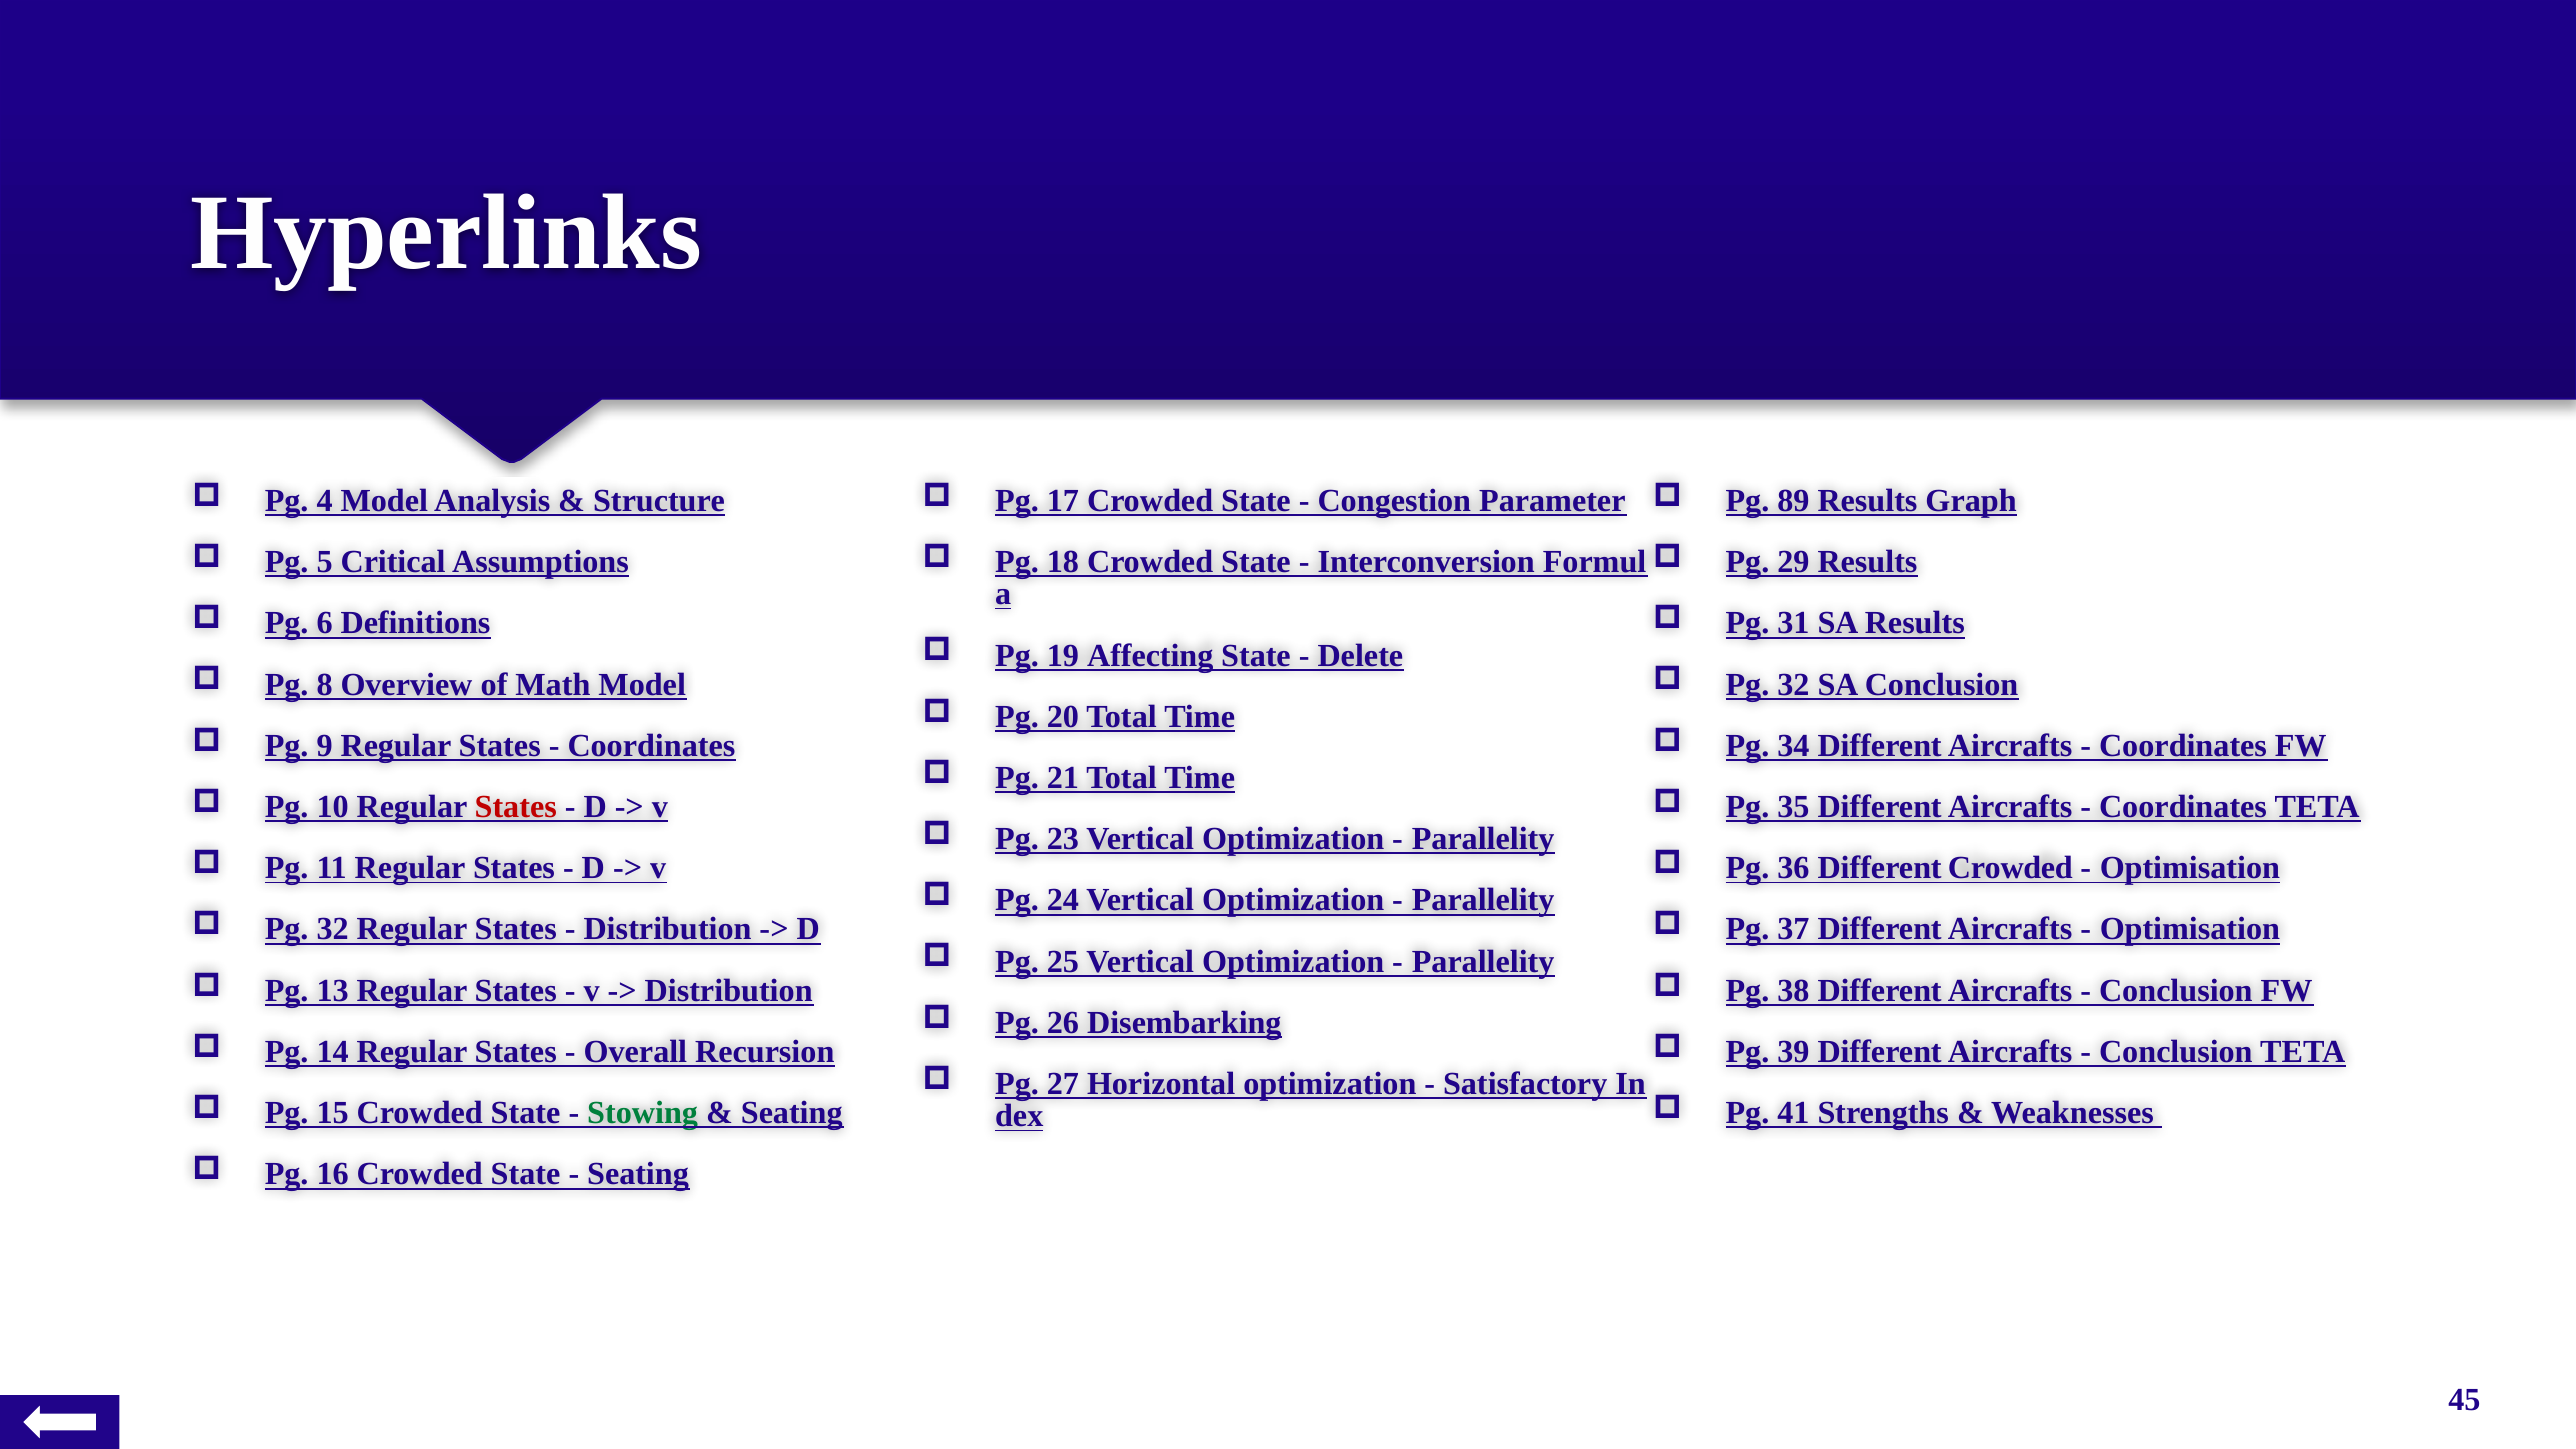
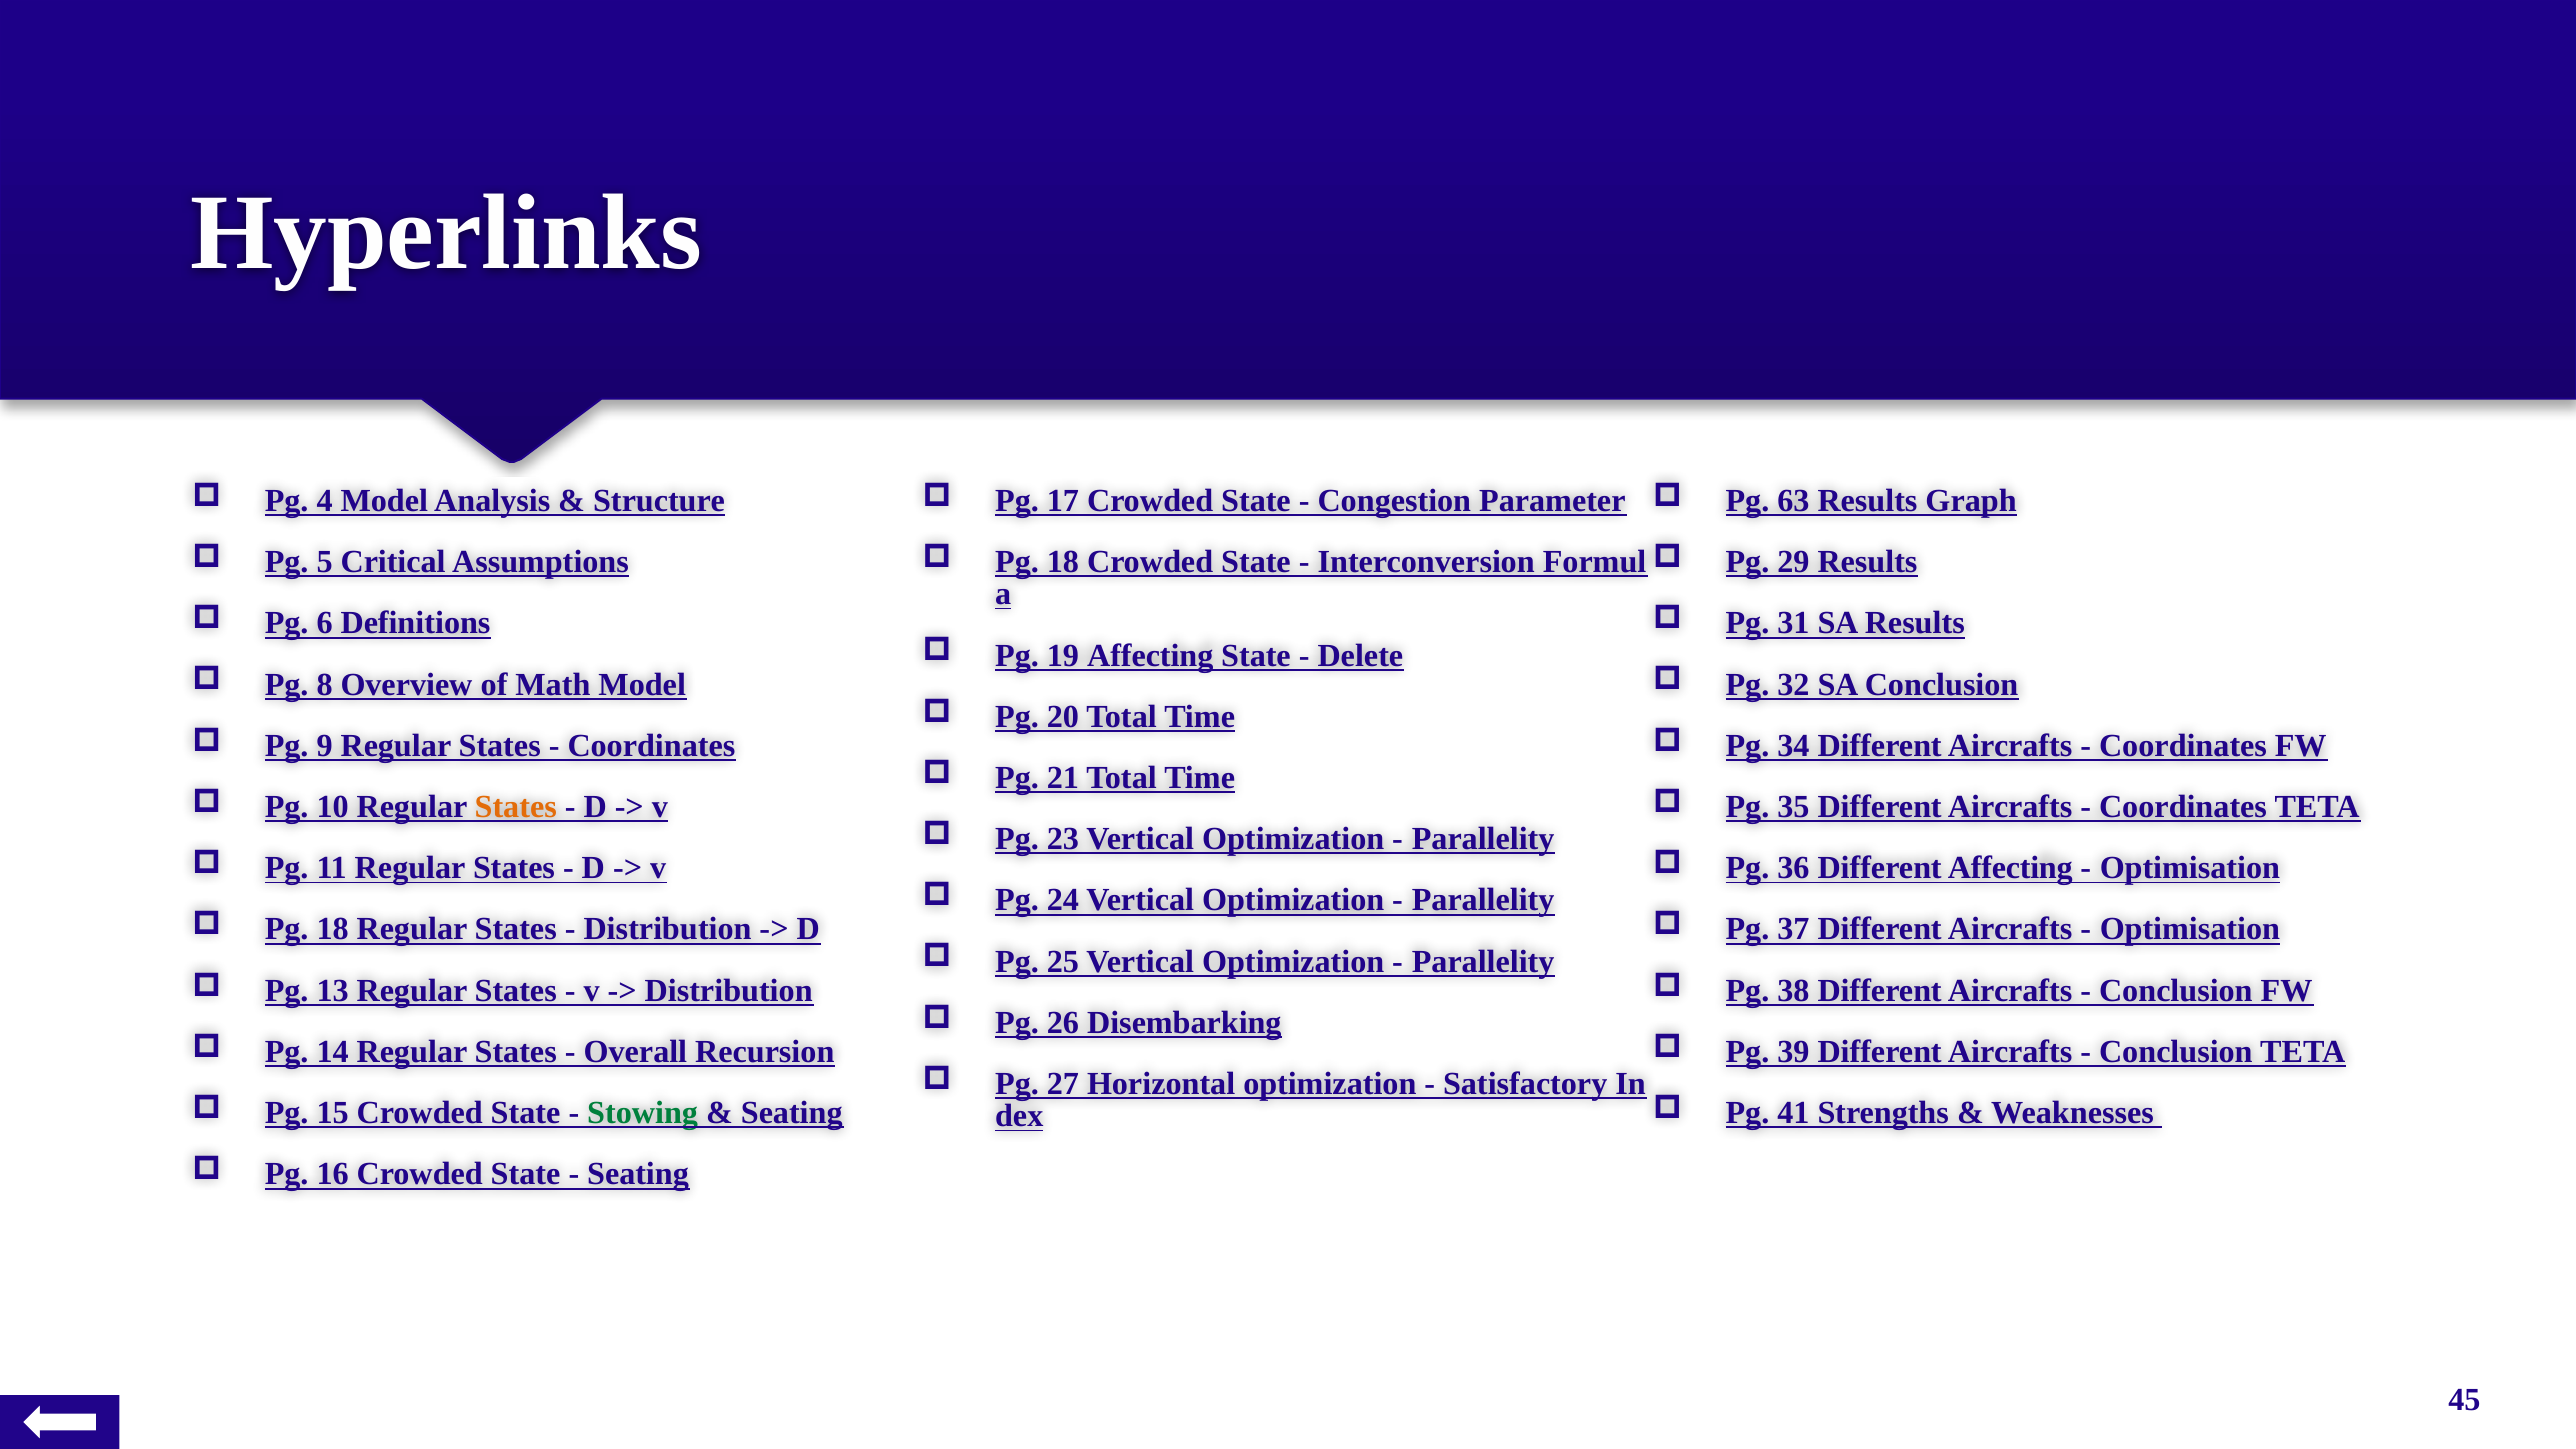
89: 89 -> 63
States at (516, 807) colour: red -> orange
Different Crowded: Crowded -> Affecting
32 at (333, 929): 32 -> 18
